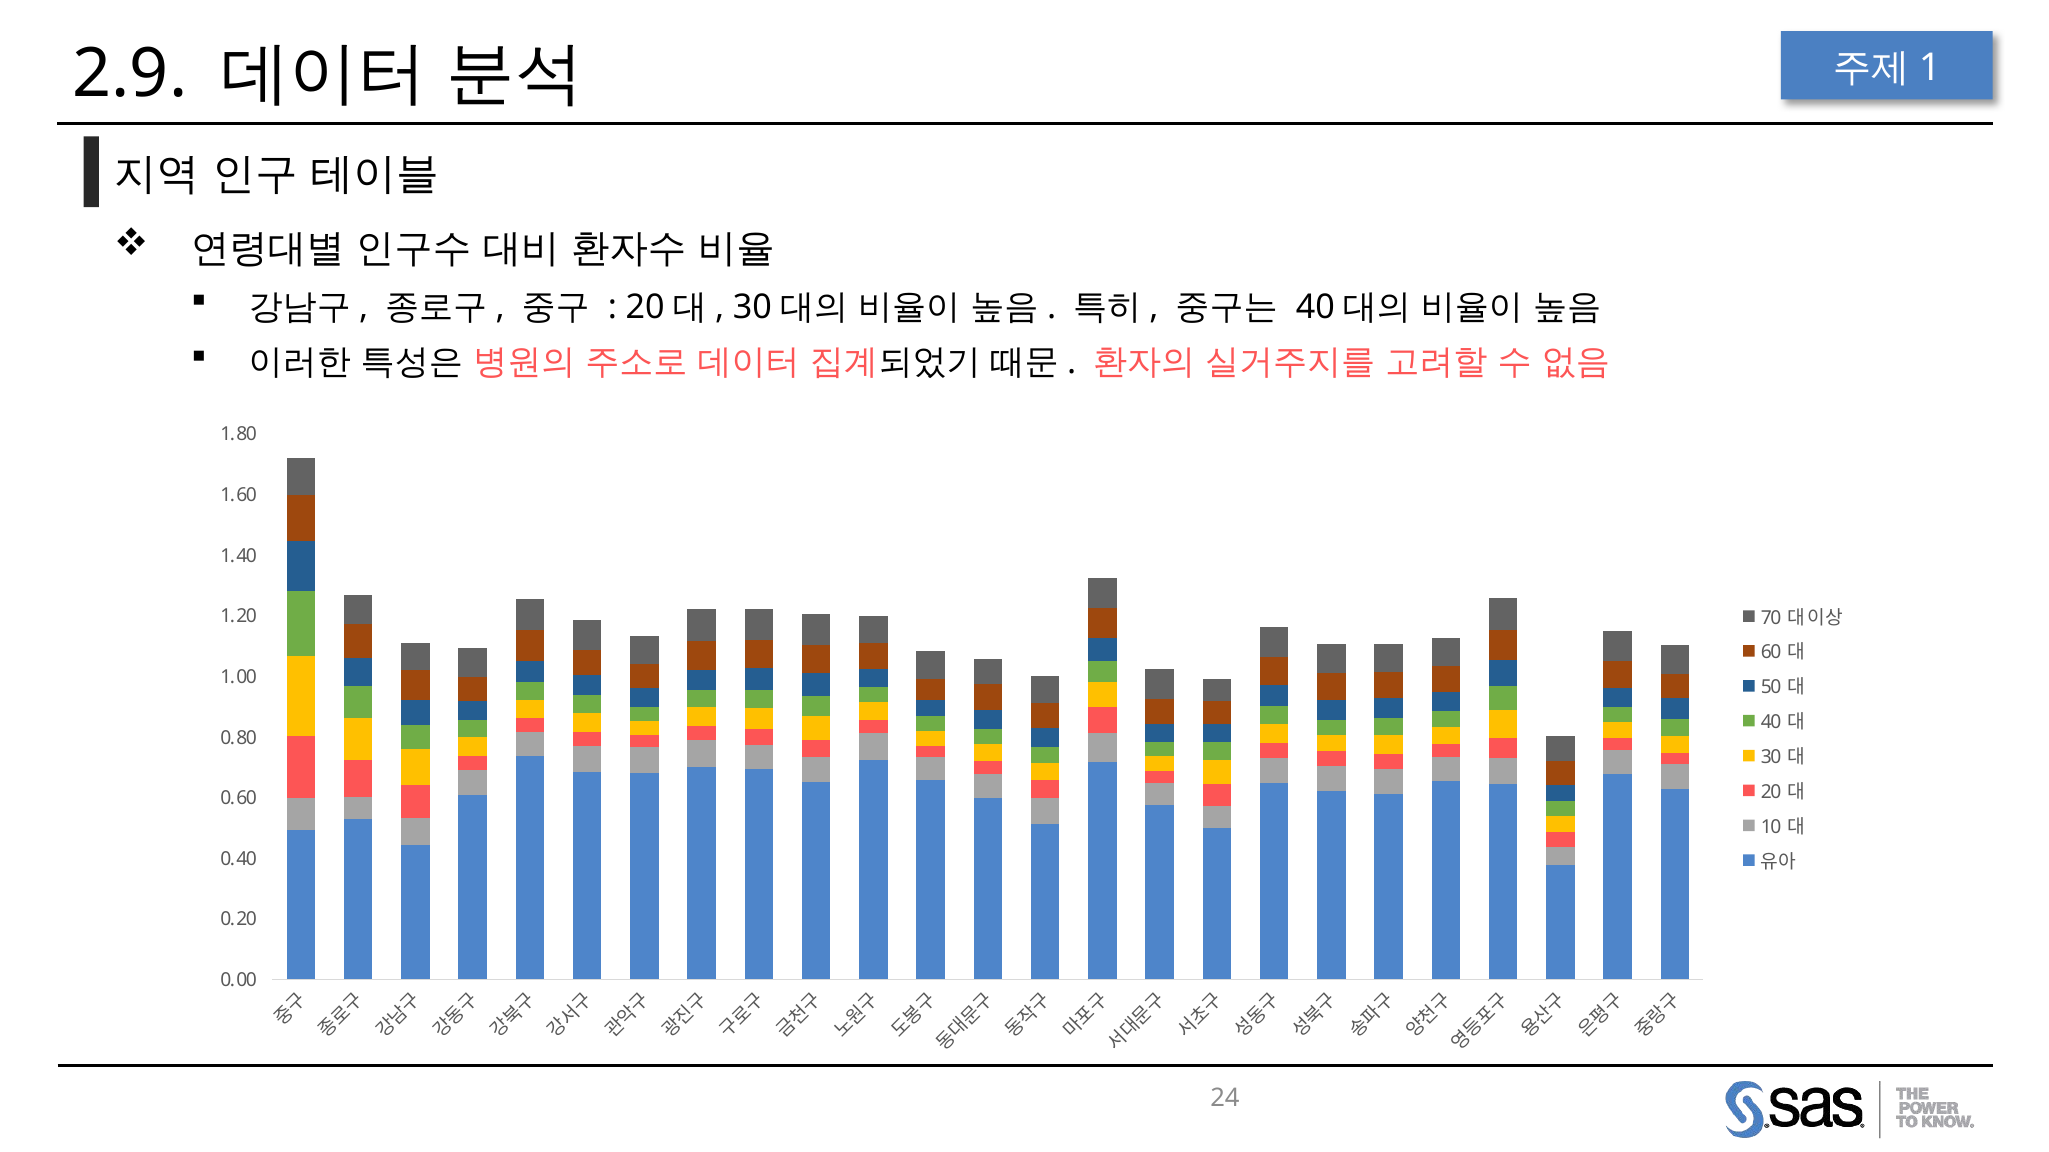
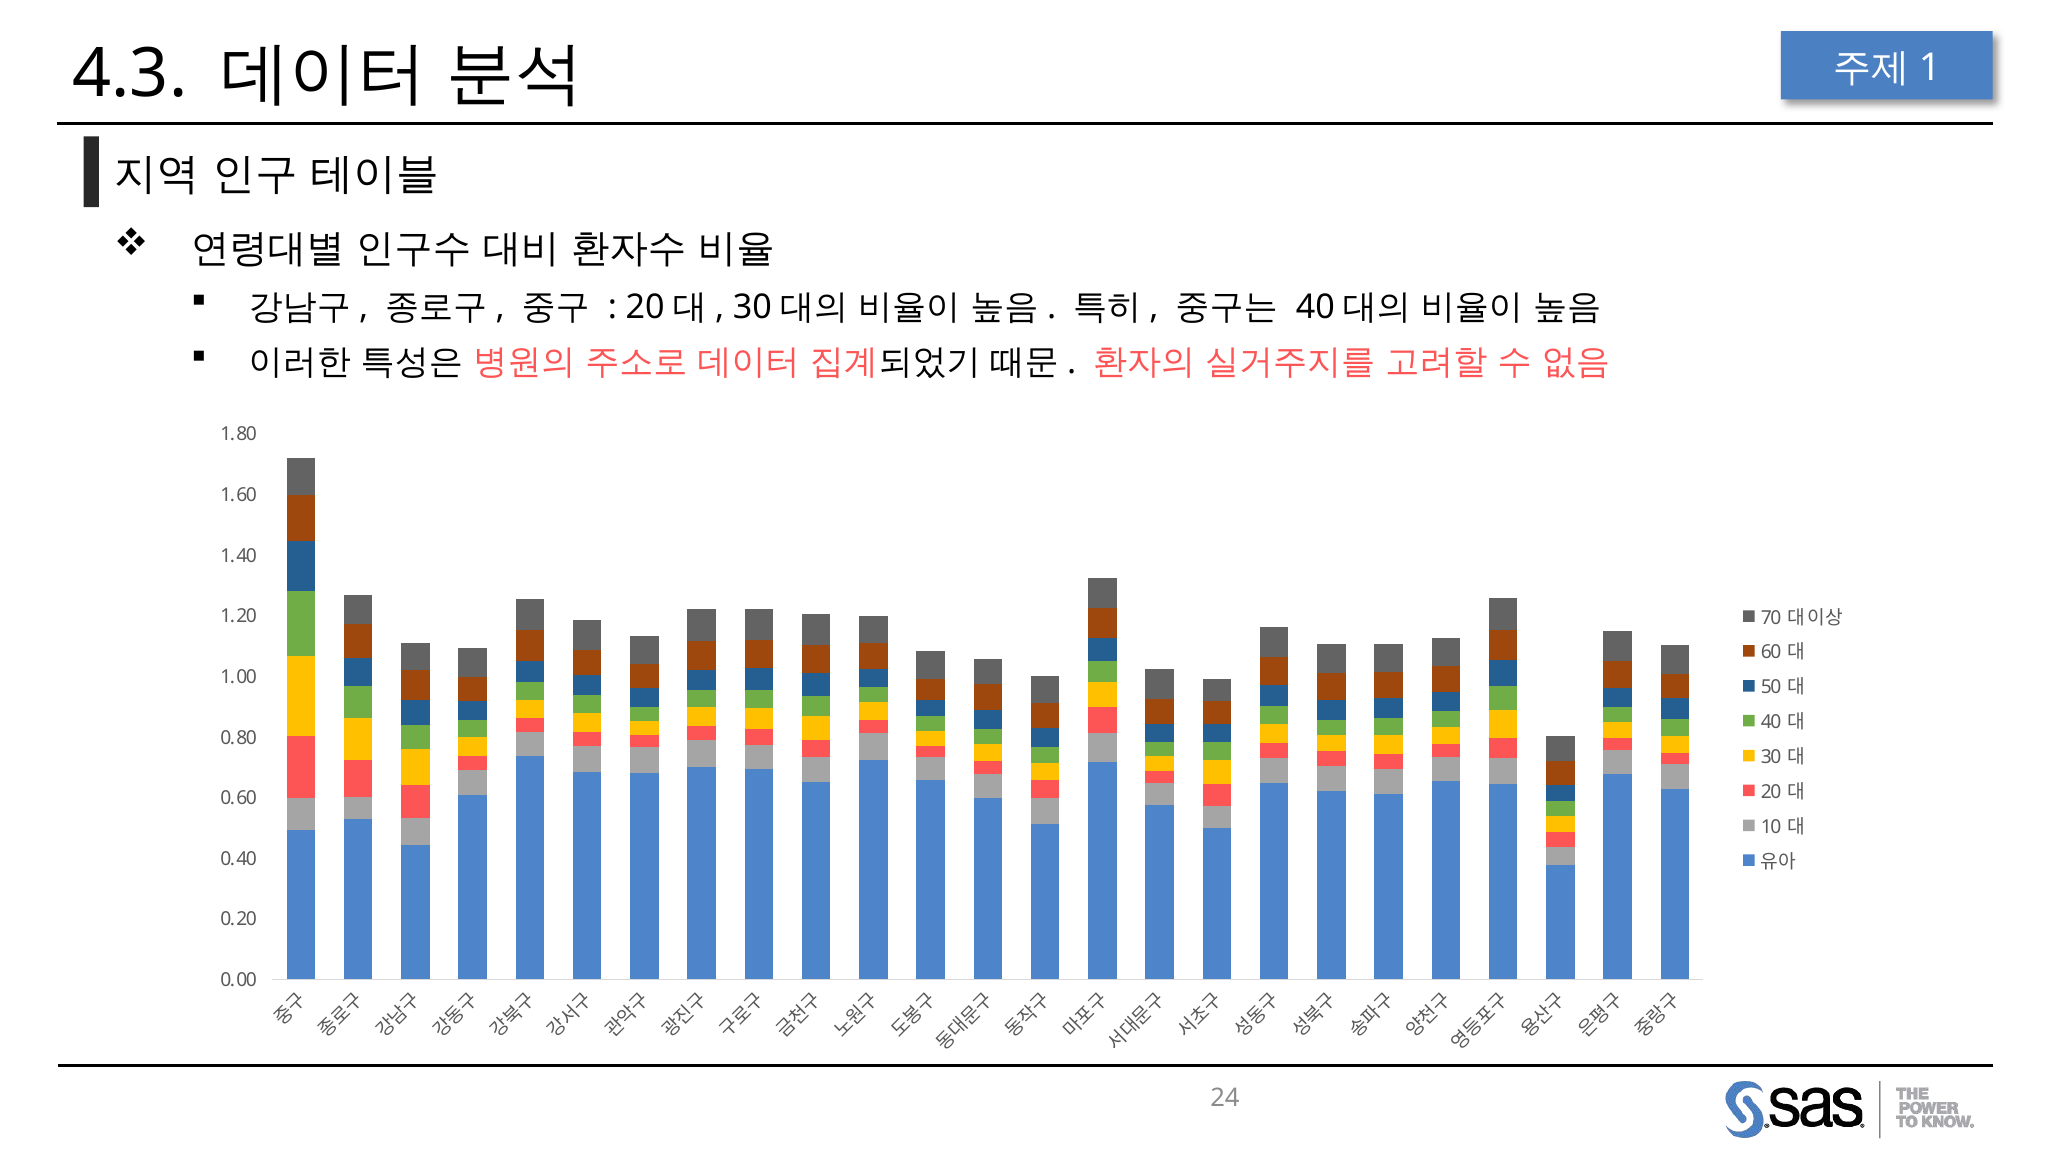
2.9: 2.9 -> 4.3
